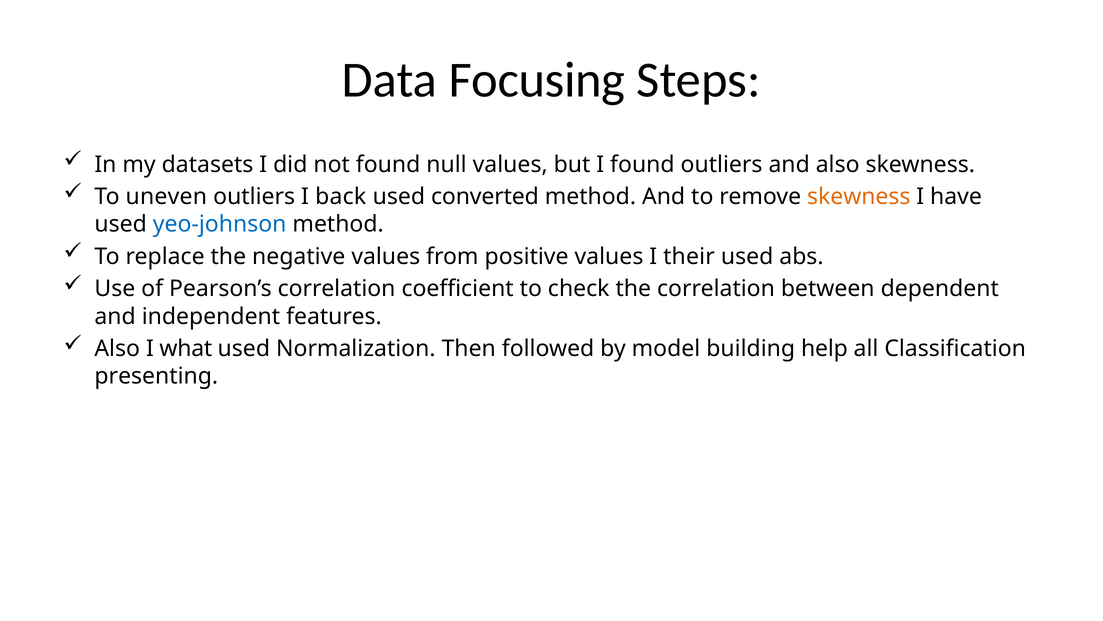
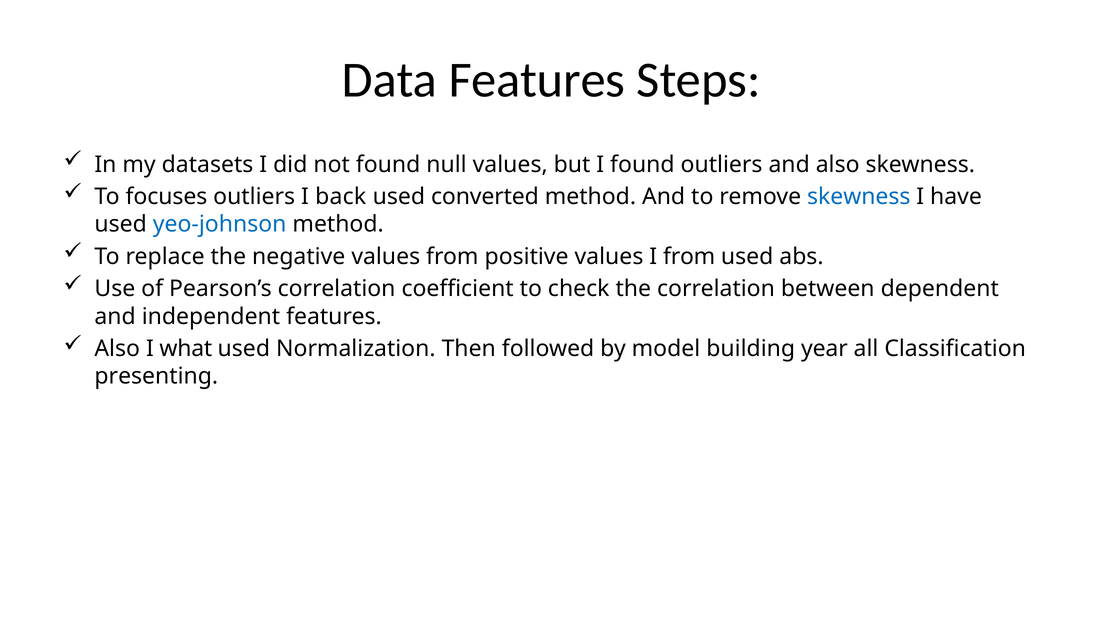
Data Focusing: Focusing -> Features
uneven: uneven -> focuses
skewness at (859, 197) colour: orange -> blue
I their: their -> from
help: help -> year
